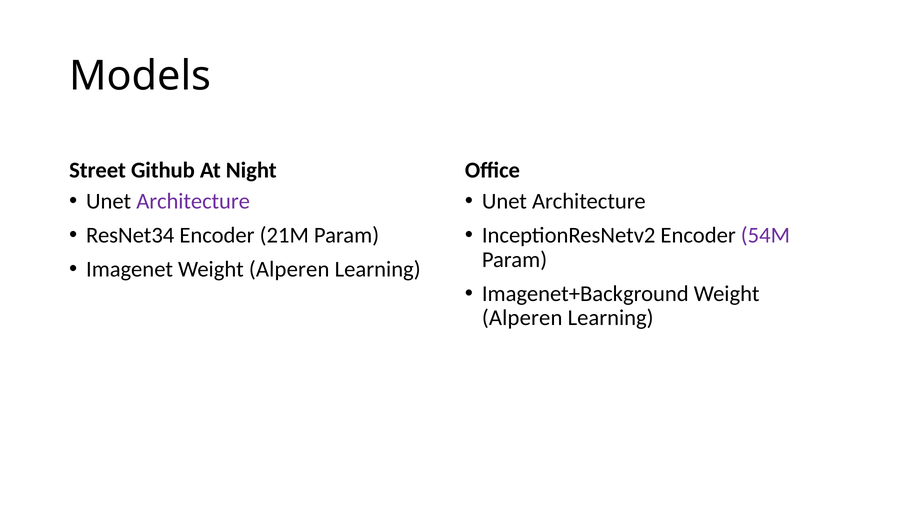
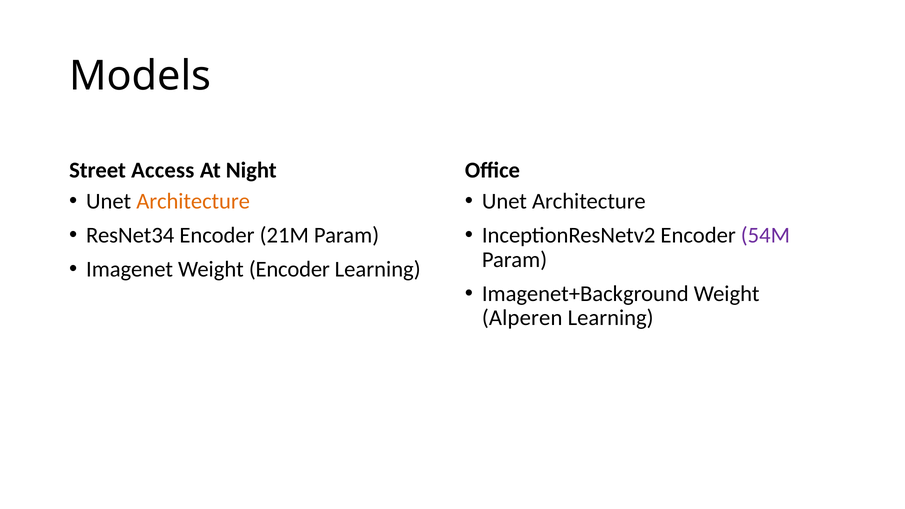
Github: Github -> Access
Architecture at (193, 201) colour: purple -> orange
Imagenet Weight Alperen: Alperen -> Encoder
